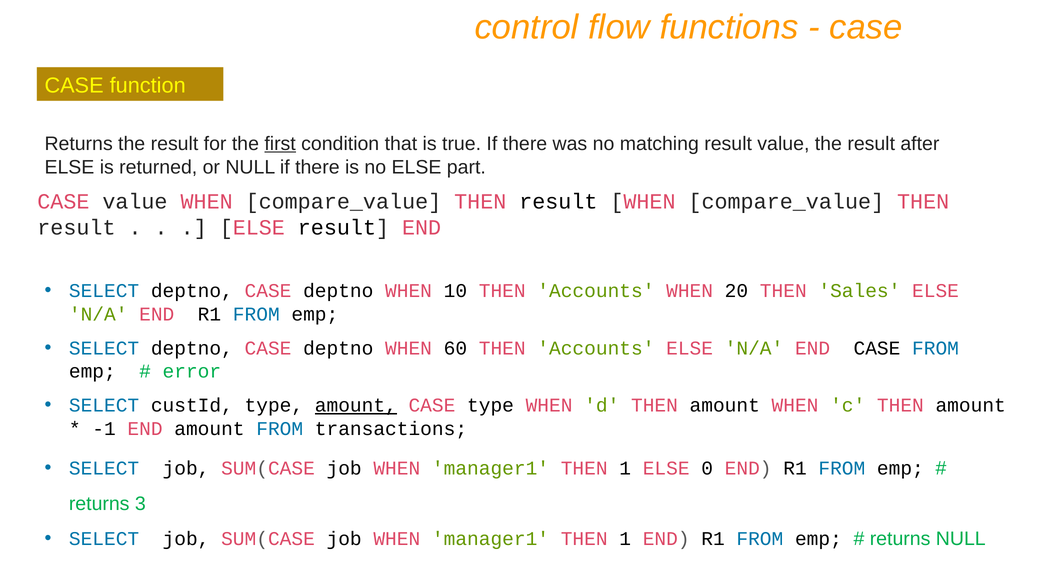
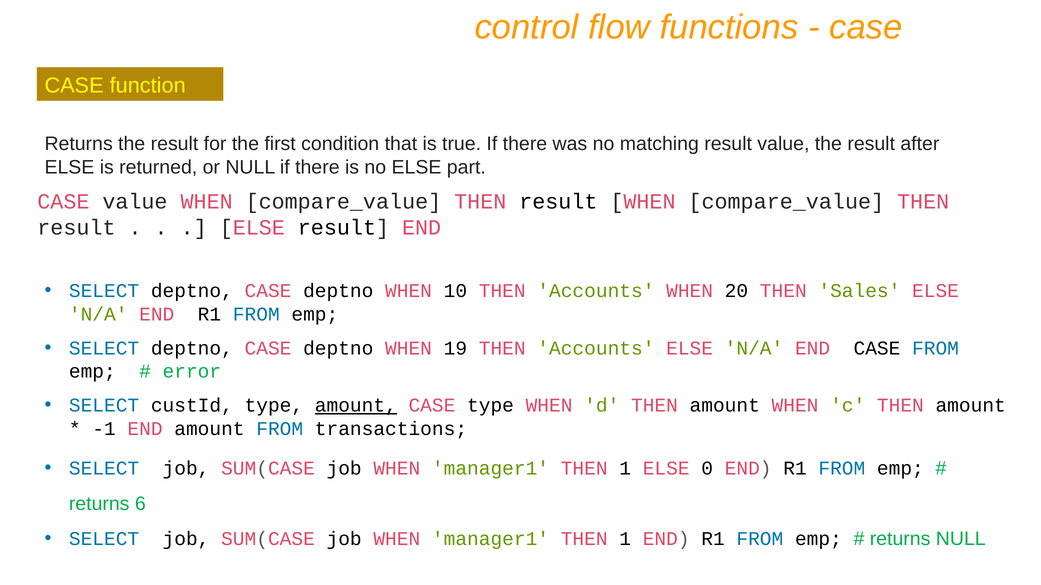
first underline: present -> none
60: 60 -> 19
3: 3 -> 6
